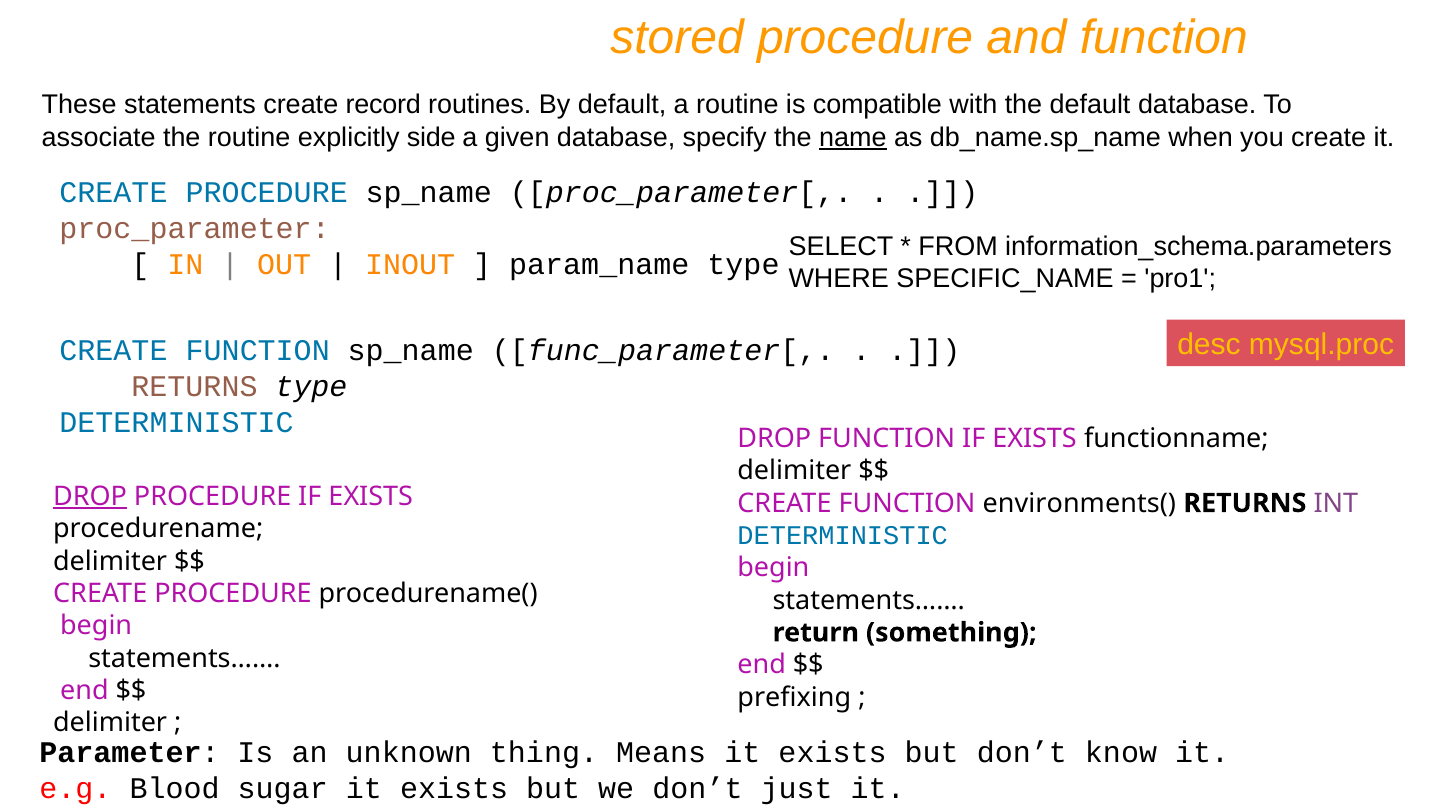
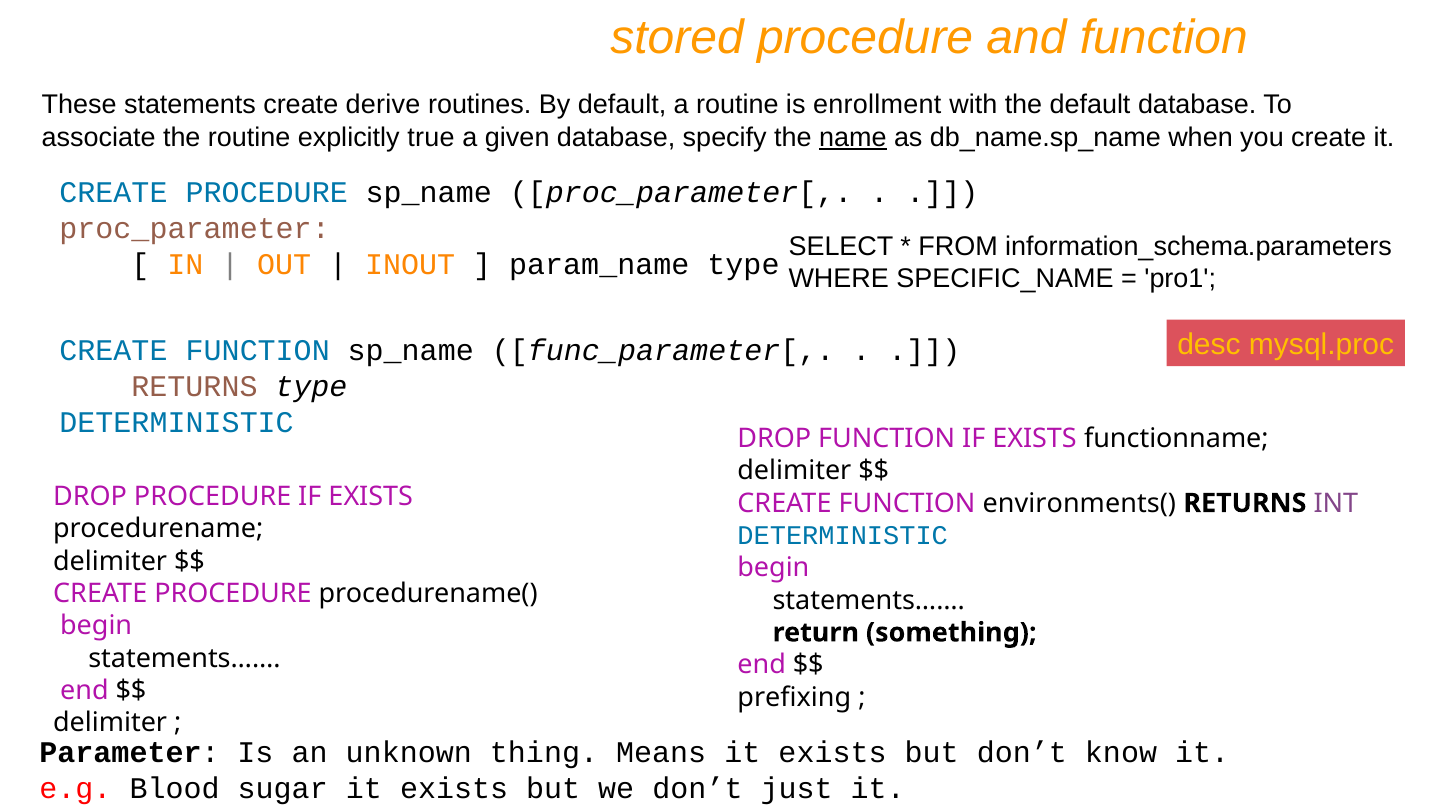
record: record -> derive
compatible: compatible -> enrollment
side: side -> true
DROP at (90, 497) underline: present -> none
